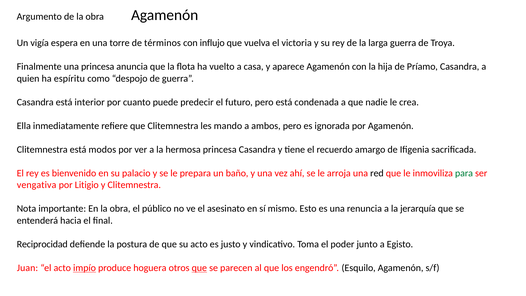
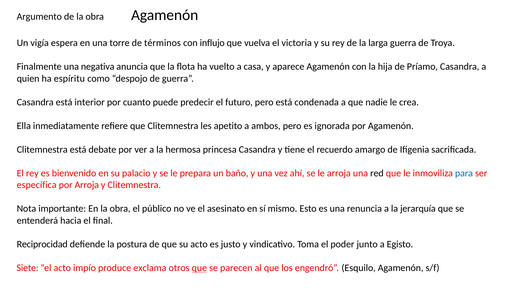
una princesa: princesa -> negativa
mando: mando -> apetito
modos: modos -> debate
para colour: green -> blue
vengativa: vengativa -> específica
por Litigio: Litigio -> Arroja
Juan: Juan -> Siete
impío underline: present -> none
hoguera: hoguera -> exclama
